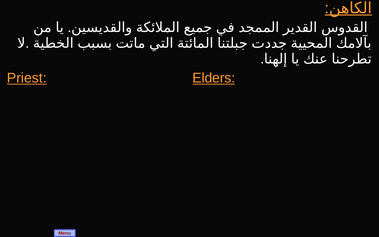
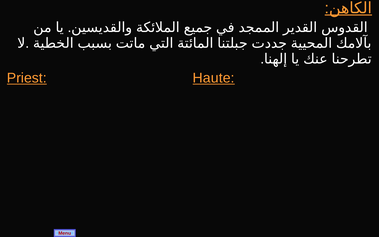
Elders: Elders -> Haute
